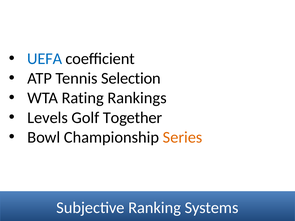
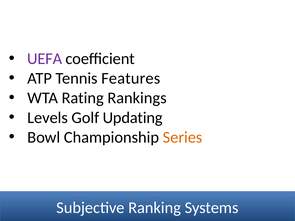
UEFA colour: blue -> purple
Selection: Selection -> Features
Together: Together -> Updating
